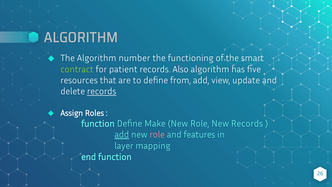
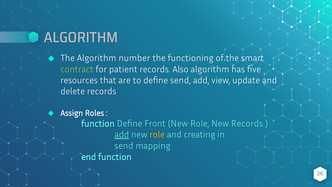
define from: from -> send
records at (102, 91) underline: present -> none
Make: Make -> Front
role at (157, 134) colour: pink -> yellow
features: features -> creating
layer at (124, 146): layer -> send
